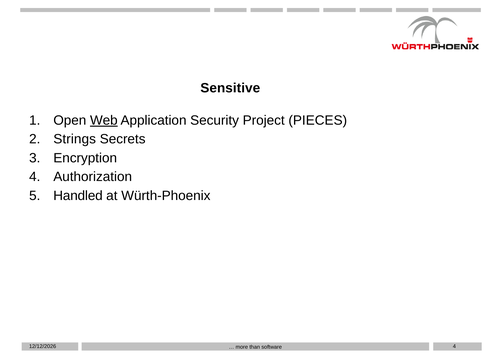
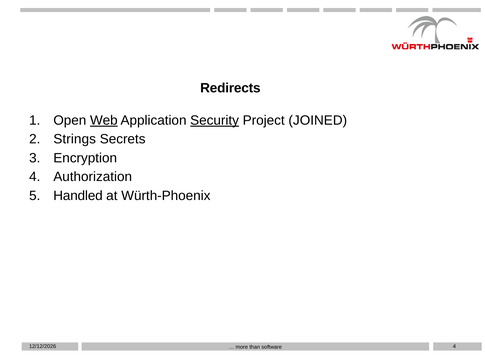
Sensitive: Sensitive -> Redirects
Security underline: none -> present
PIECES: PIECES -> JOINED
